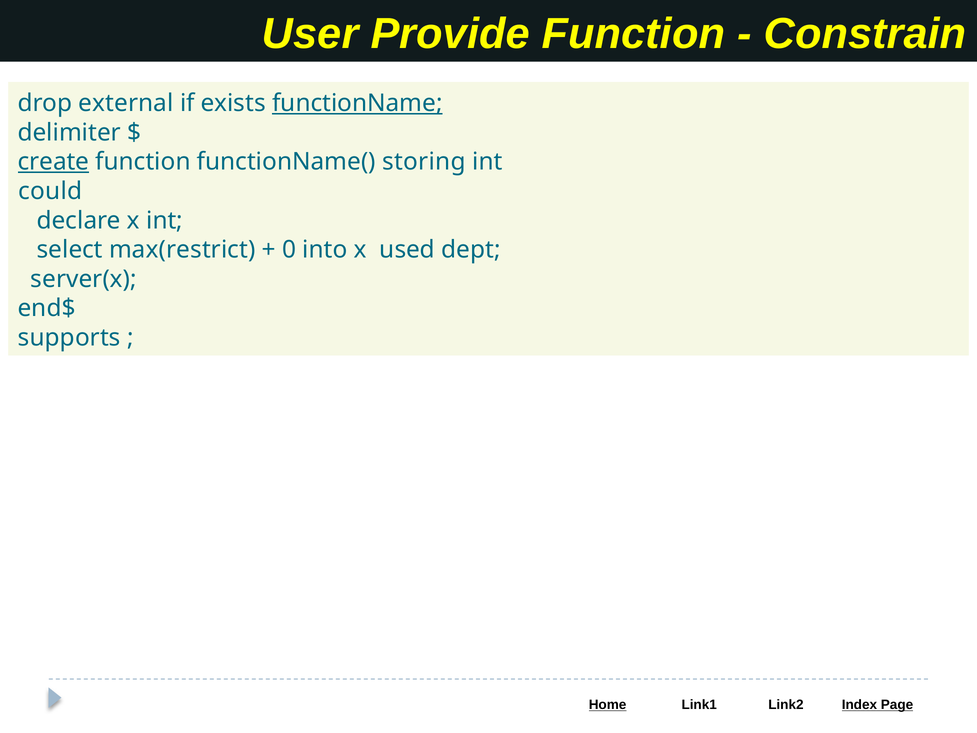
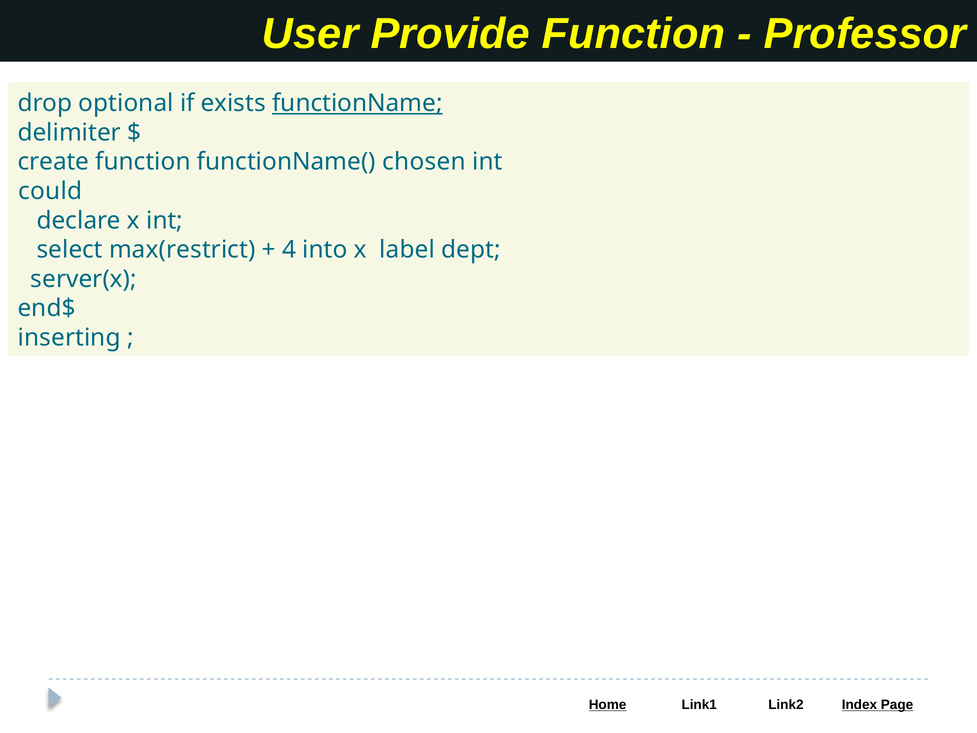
Constrain: Constrain -> Professor
external: external -> optional
create underline: present -> none
storing: storing -> chosen
0: 0 -> 4
used: used -> label
supports: supports -> inserting
